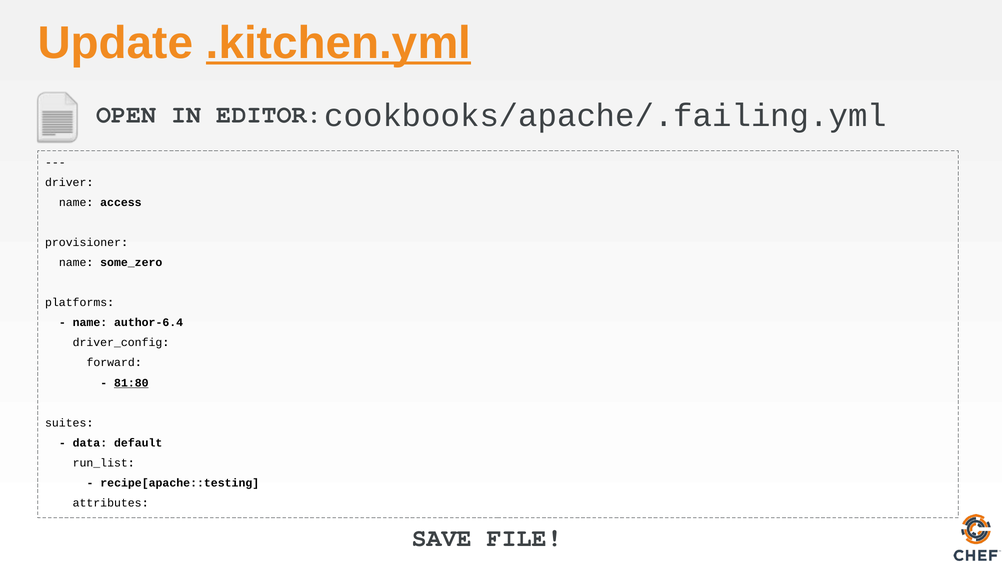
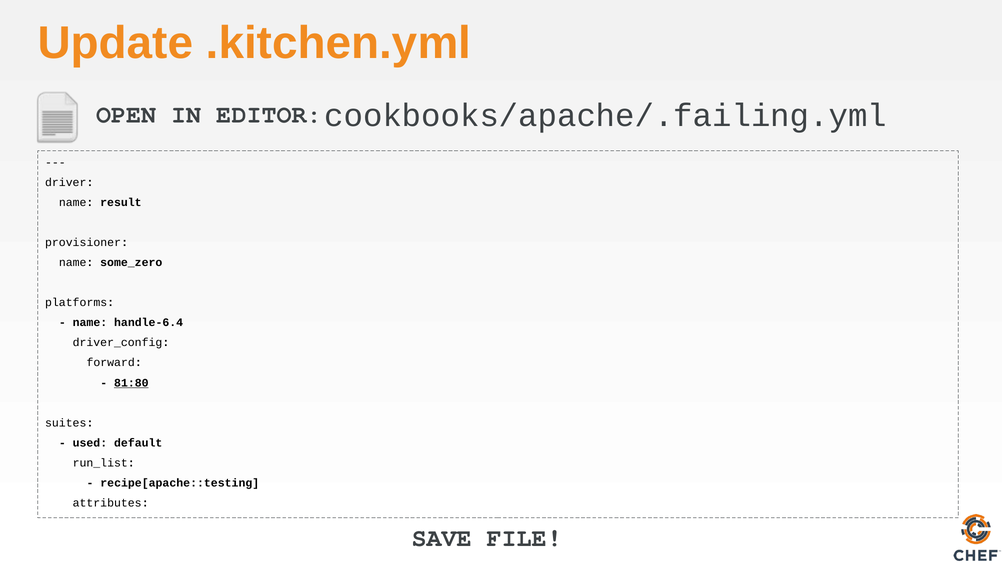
.kitchen.yml underline: present -> none
access: access -> result
author-6.4: author-6.4 -> handle-6.4
data: data -> used
